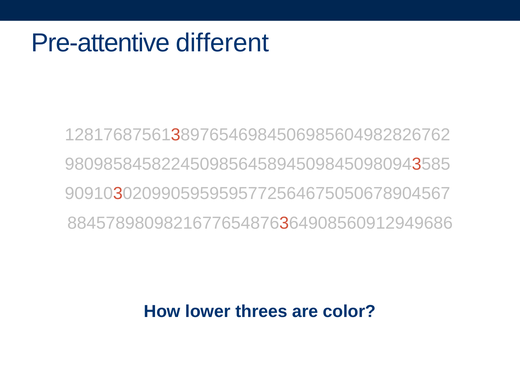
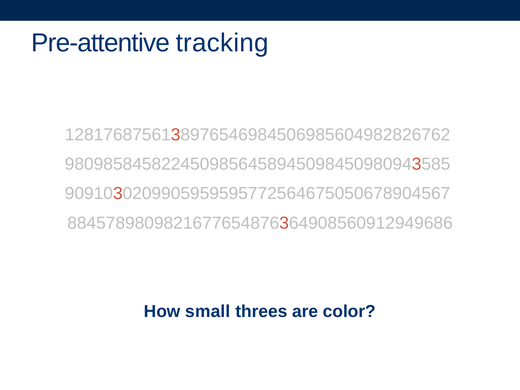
different: different -> tracking
lower: lower -> small
